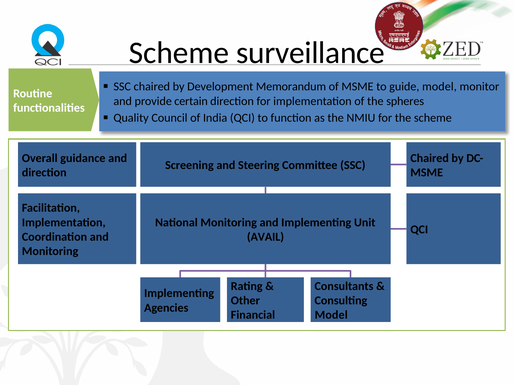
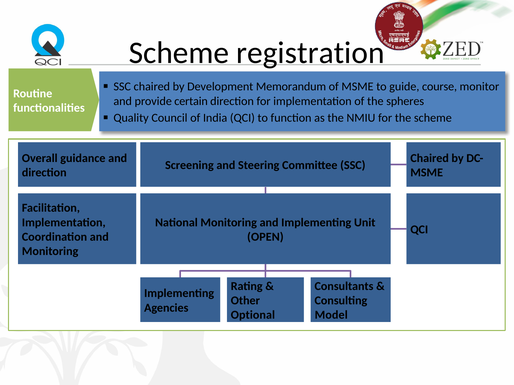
surveillance: surveillance -> registration
guide model: model -> course
AVAIL: AVAIL -> OPEN
Financial: Financial -> Optional
